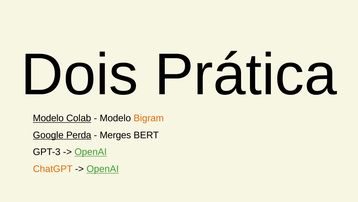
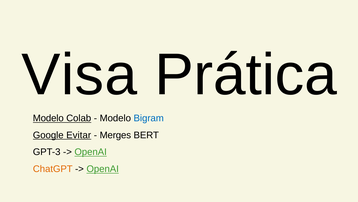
Dois: Dois -> Visa
Bigram colour: orange -> blue
Perda: Perda -> Evitar
